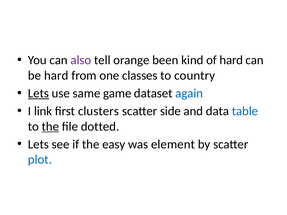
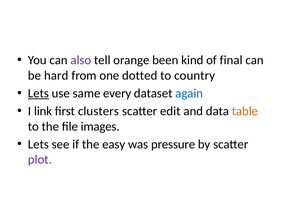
of hard: hard -> final
classes: classes -> dotted
game: game -> every
side: side -> edit
table colour: blue -> orange
the at (50, 127) underline: present -> none
dotted: dotted -> images
element: element -> pressure
plot colour: blue -> purple
